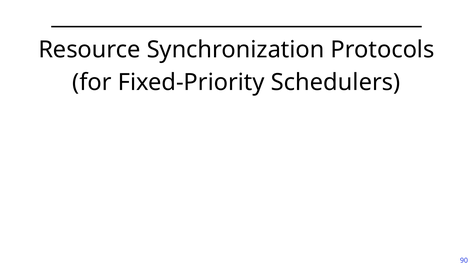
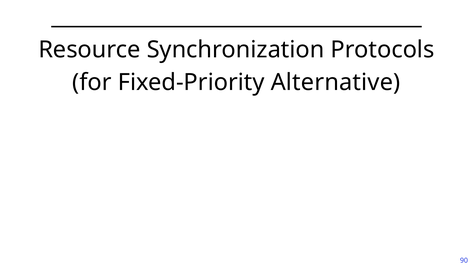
Schedulers: Schedulers -> Alternative
